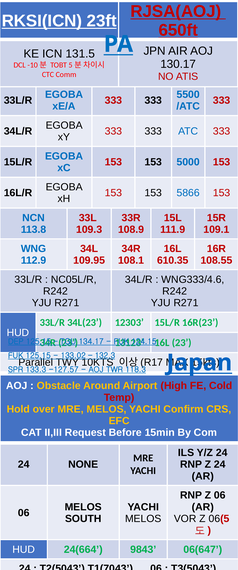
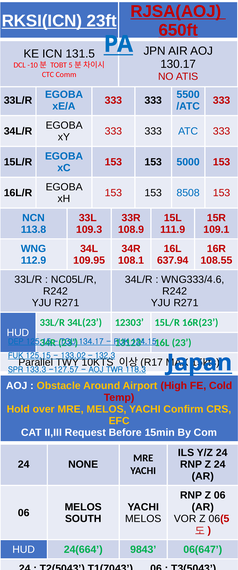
5866: 5866 -> 8508
610.35: 610.35 -> 637.94
